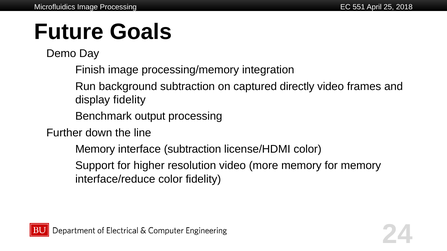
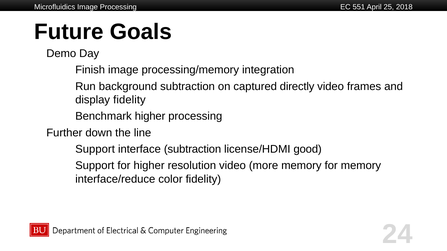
Benchmark output: output -> higher
Memory at (95, 149): Memory -> Support
license/HDMI color: color -> good
